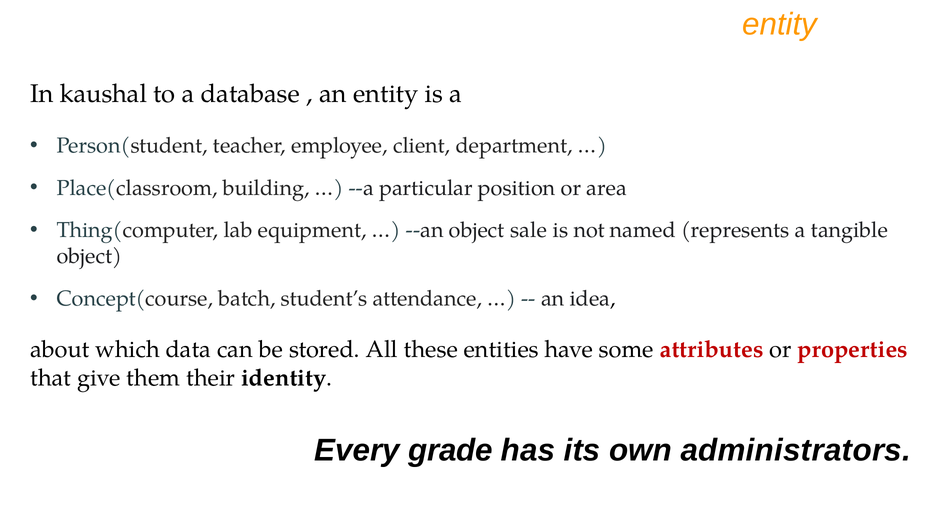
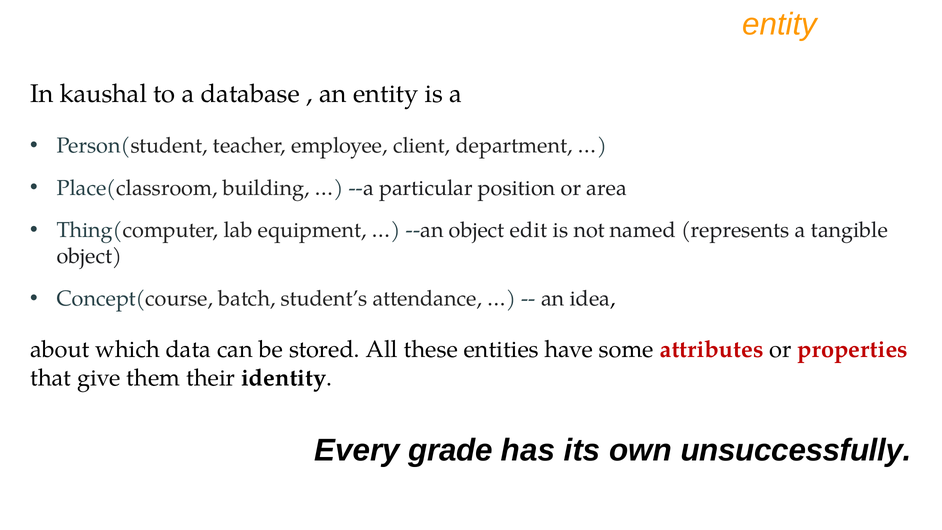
sale: sale -> edit
administrators: administrators -> unsuccessfully
